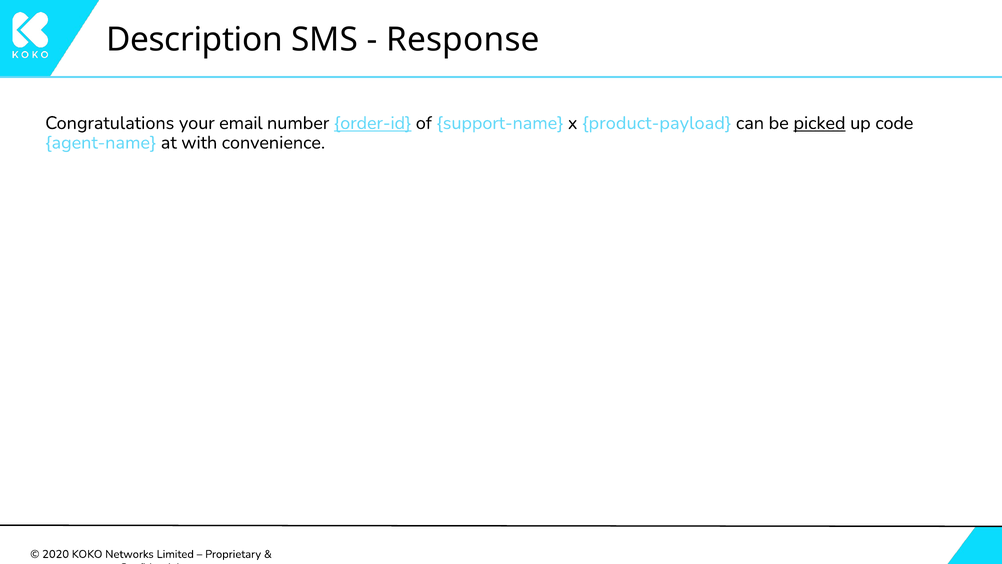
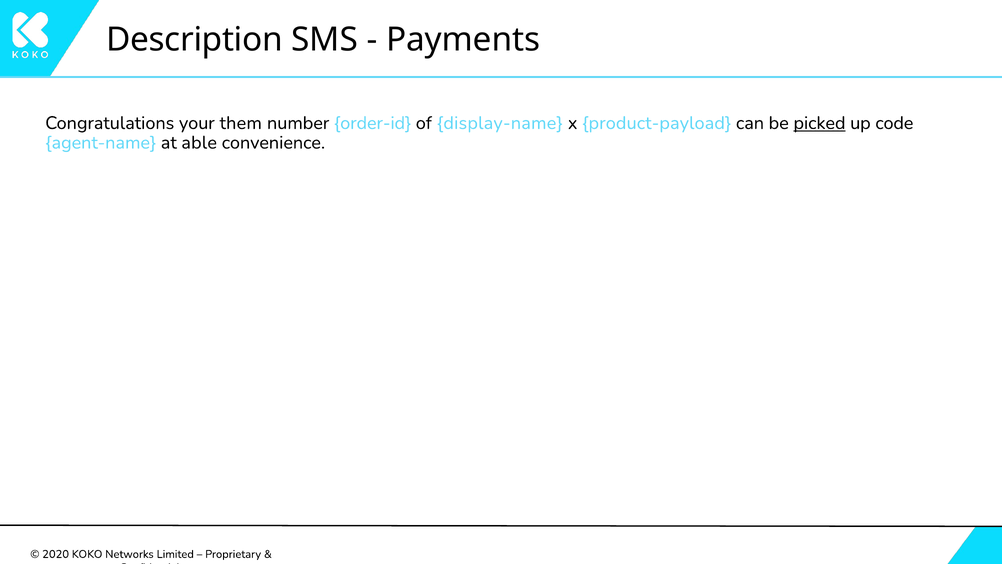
Response: Response -> Payments
email: email -> them
order-id underline: present -> none
support-name: support-name -> display-name
with: with -> able
